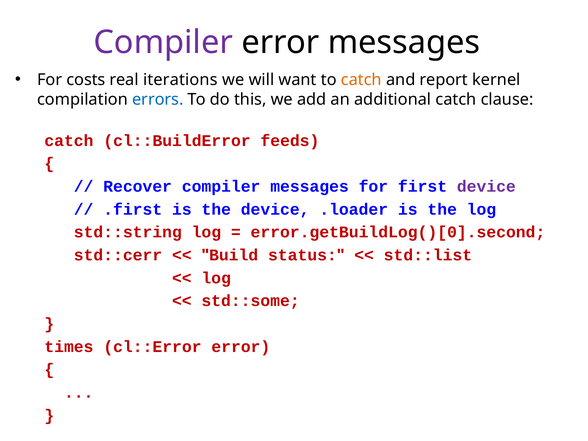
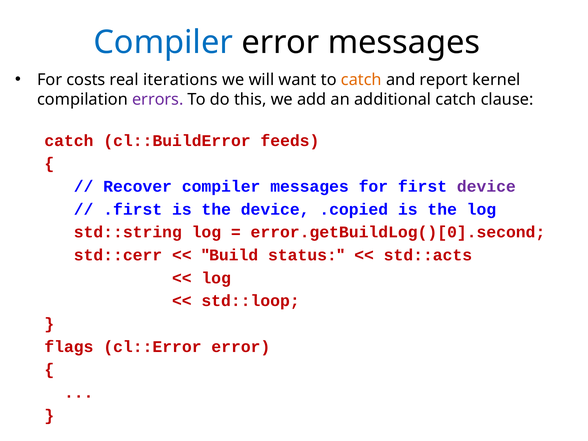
Compiler at (163, 42) colour: purple -> blue
errors colour: blue -> purple
.loader: .loader -> .copied
std::list: std::list -> std::acts
std::some: std::some -> std::loop
times: times -> flags
